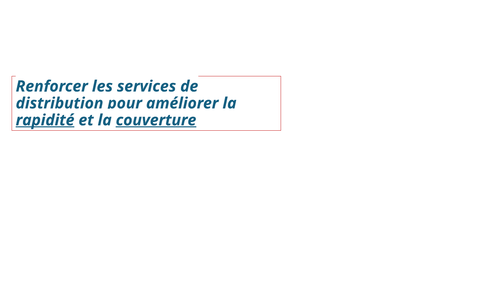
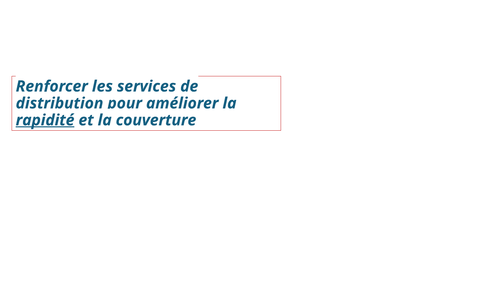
couverture underline: present -> none
